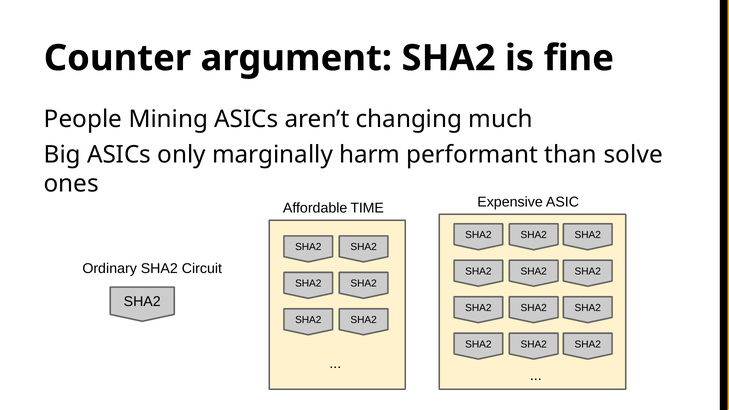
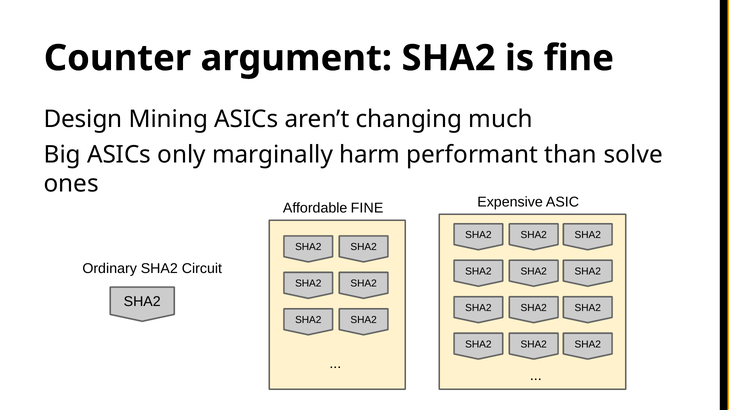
People: People -> Design
Affordable TIME: TIME -> FINE
